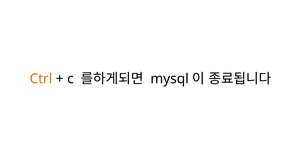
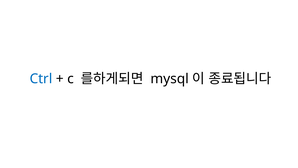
Ctrl colour: orange -> blue
